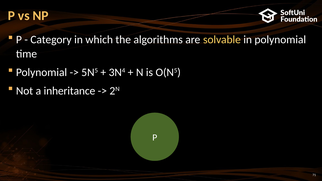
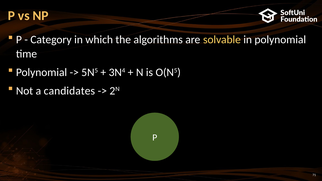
inheritance: inheritance -> candidates
